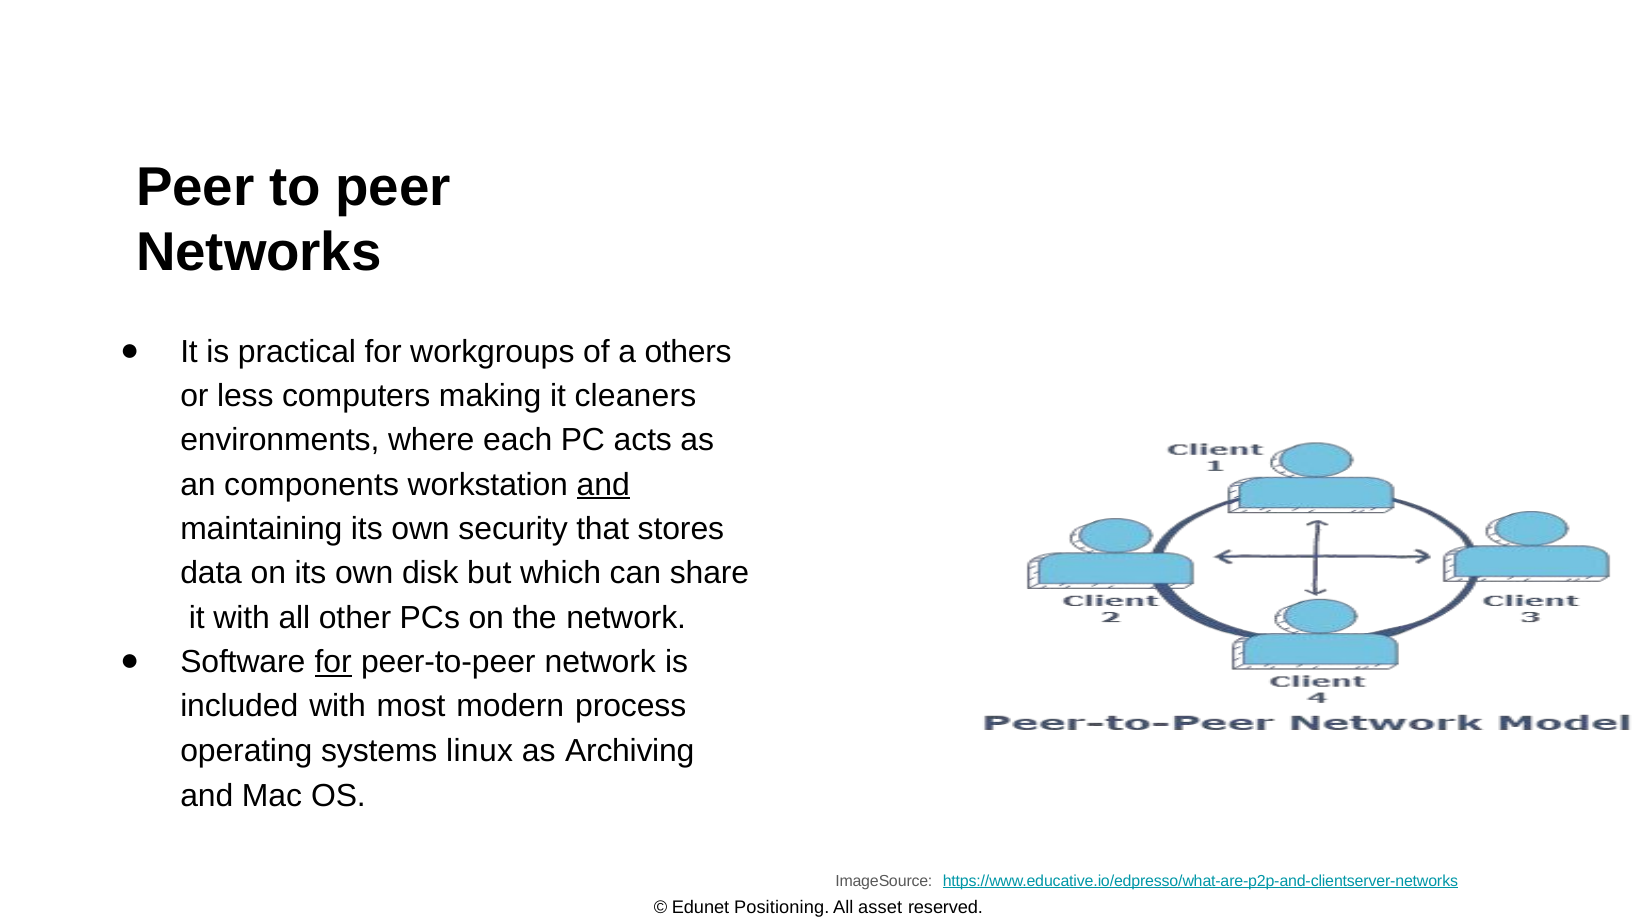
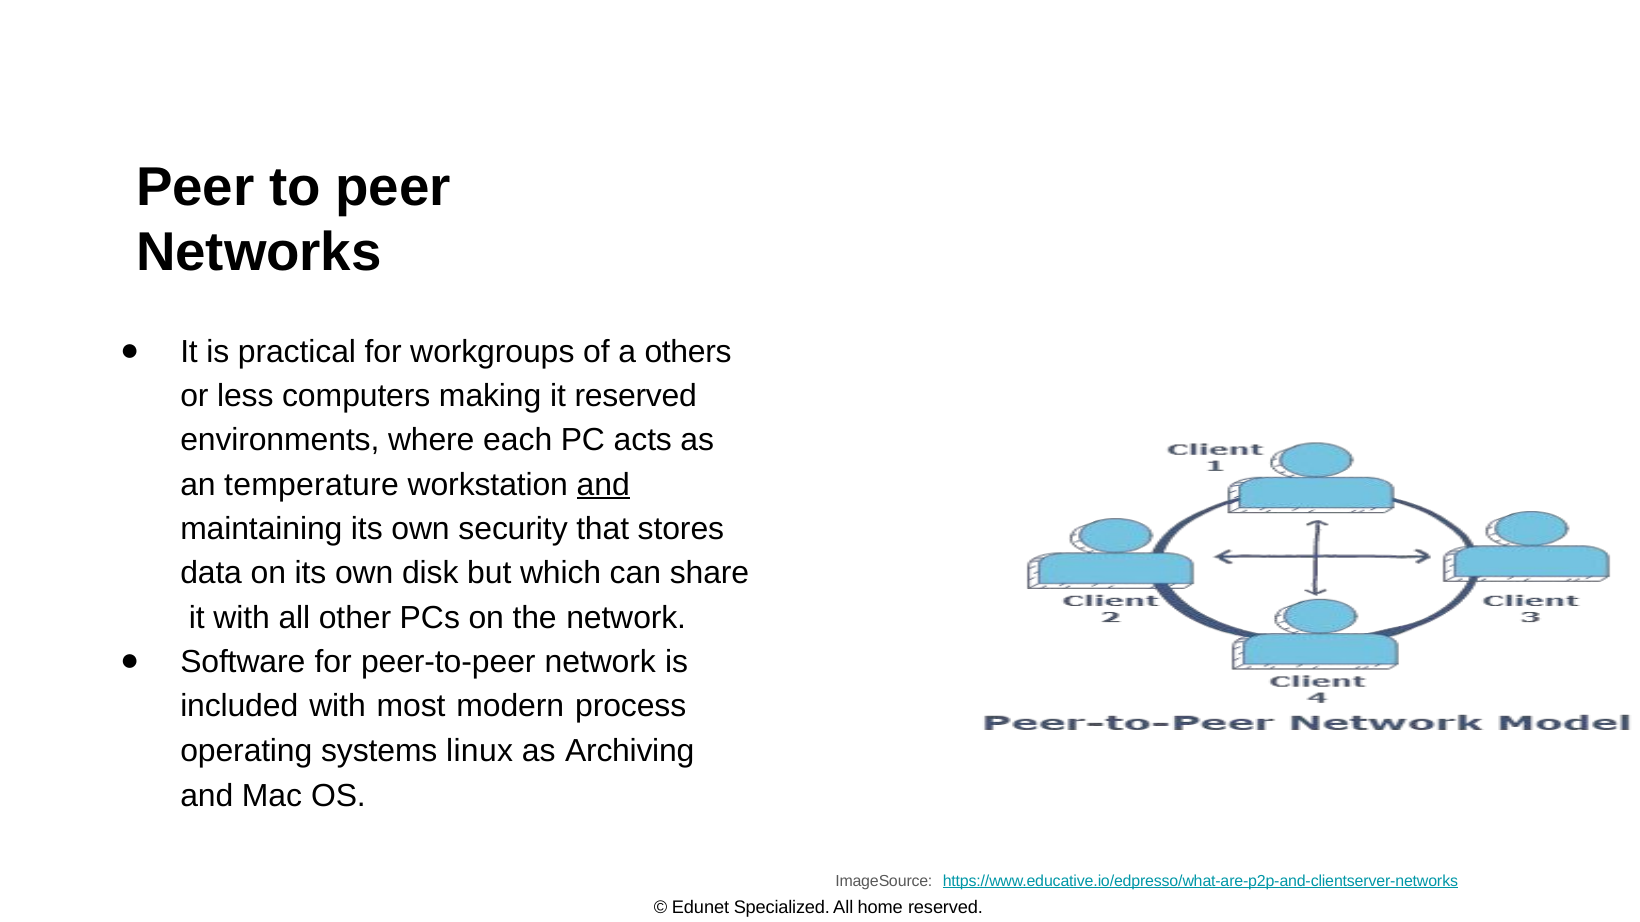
it cleaners: cleaners -> reserved
components: components -> temperature
for at (333, 662) underline: present -> none
Positioning: Positioning -> Specialized
asset: asset -> home
